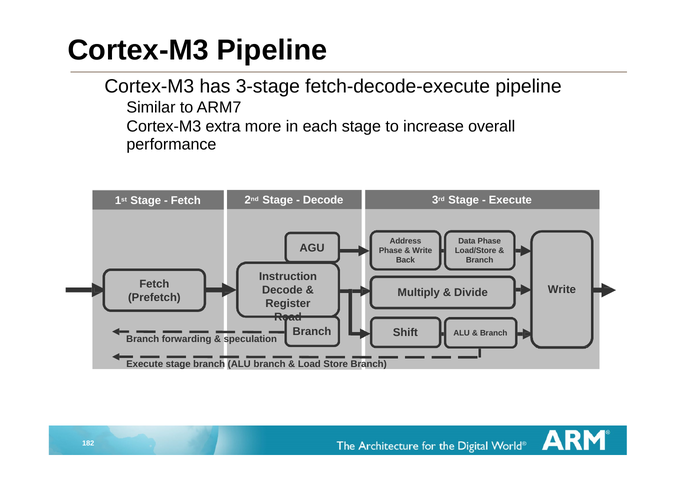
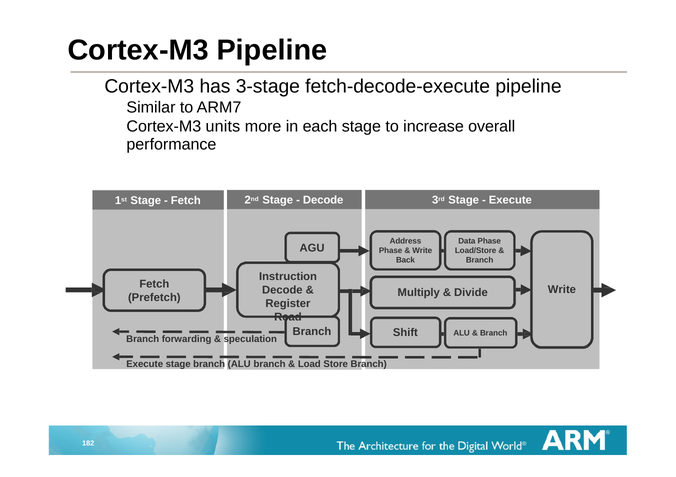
extra: extra -> units
